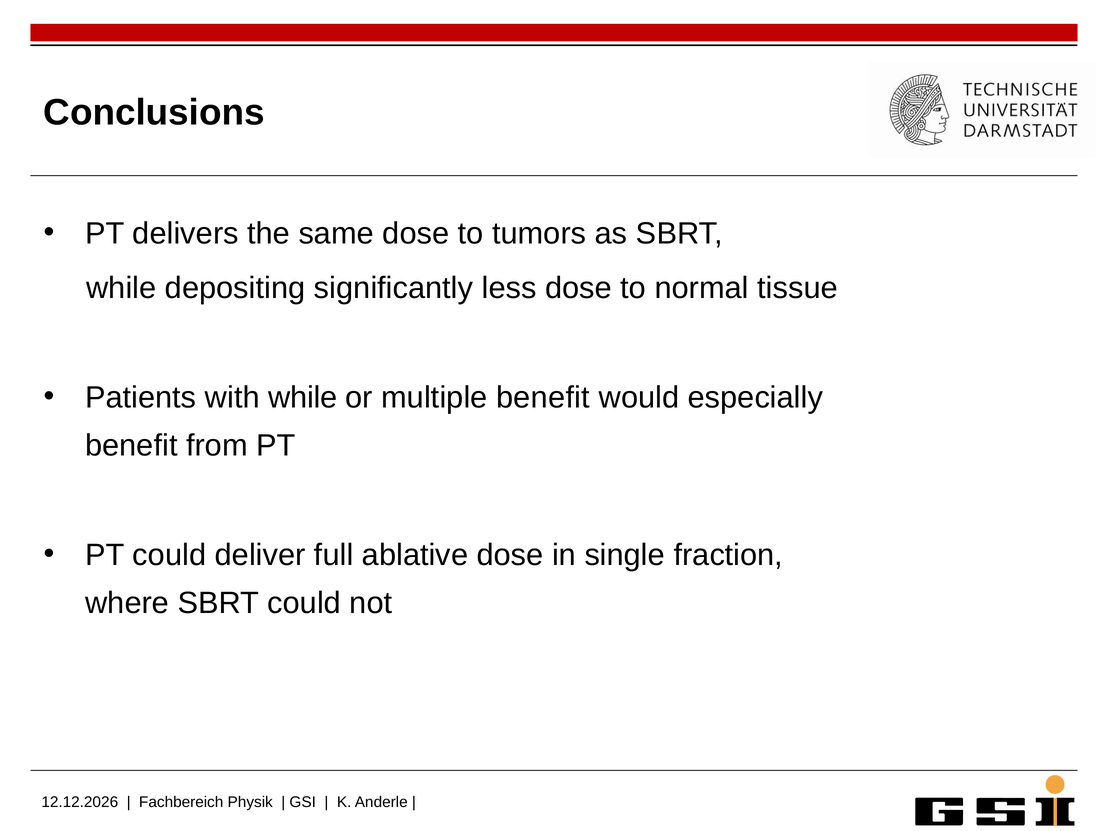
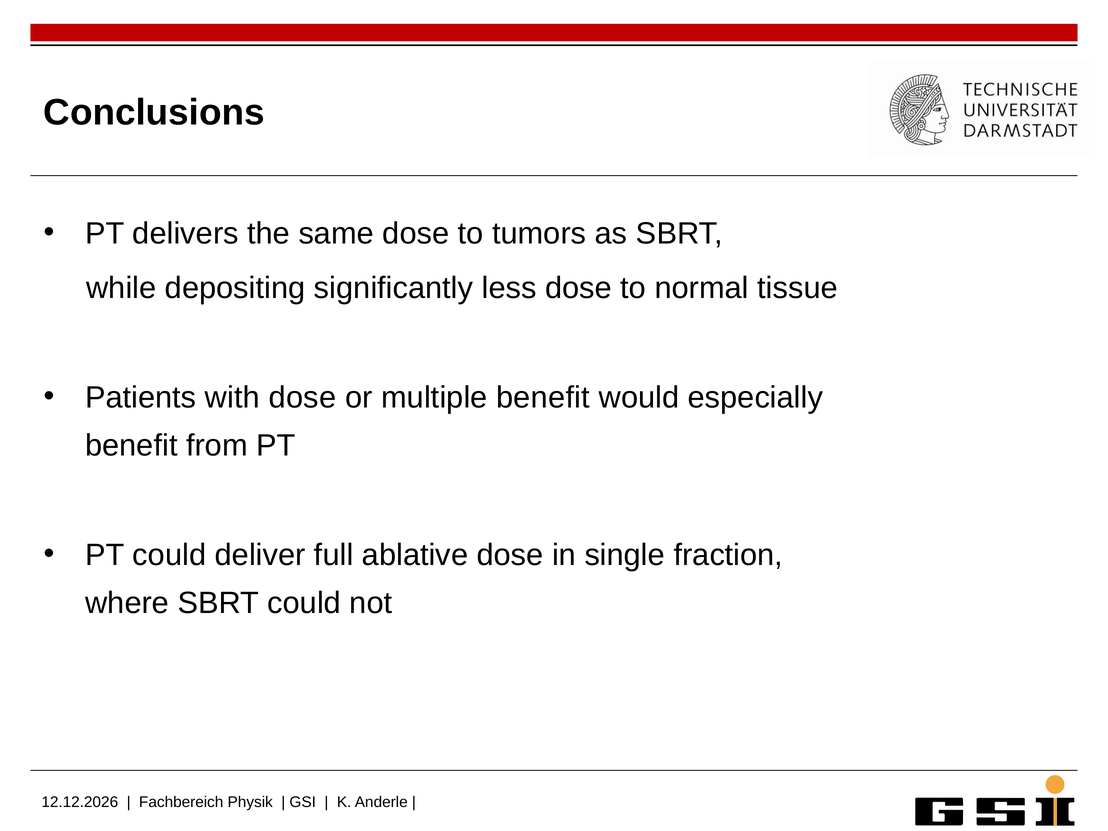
with while: while -> dose
